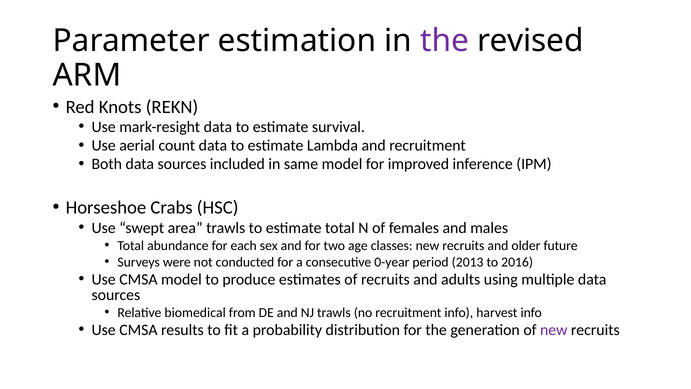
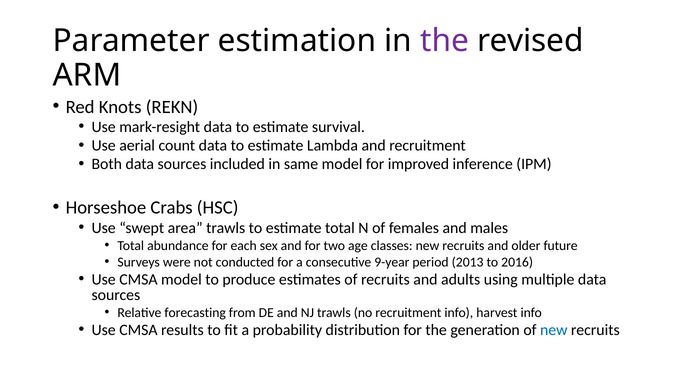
0-year: 0-year -> 9-year
biomedical: biomedical -> forecasting
new at (554, 330) colour: purple -> blue
